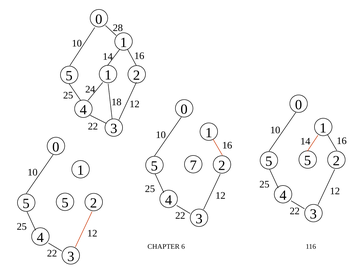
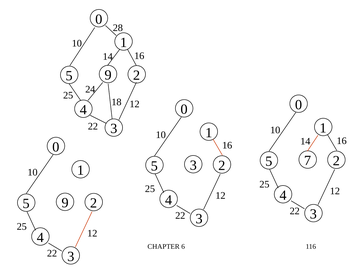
1 at (108, 75): 1 -> 9
5 at (308, 161): 5 -> 7
5 7: 7 -> 3
5 at (65, 203): 5 -> 9
